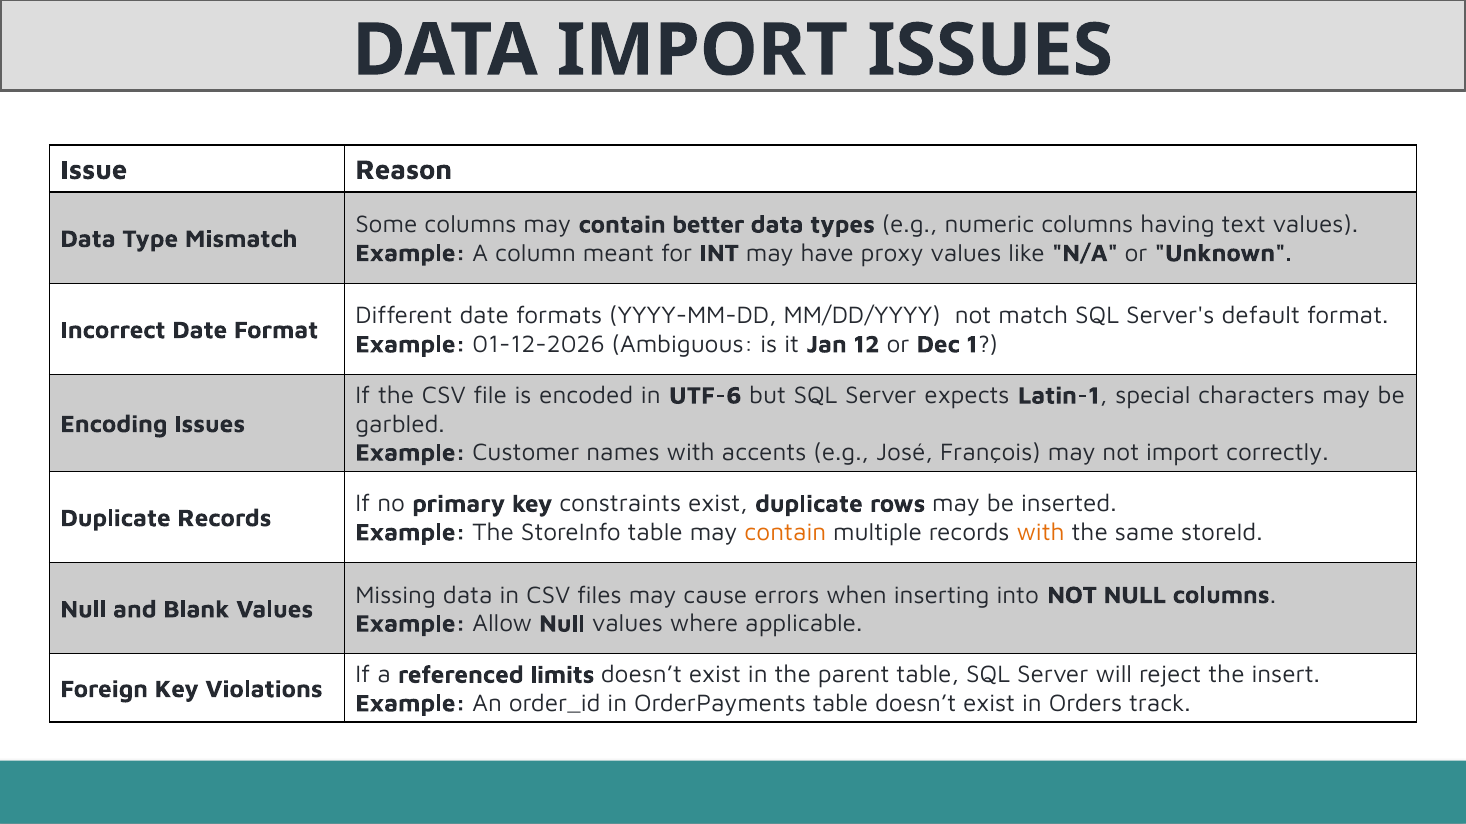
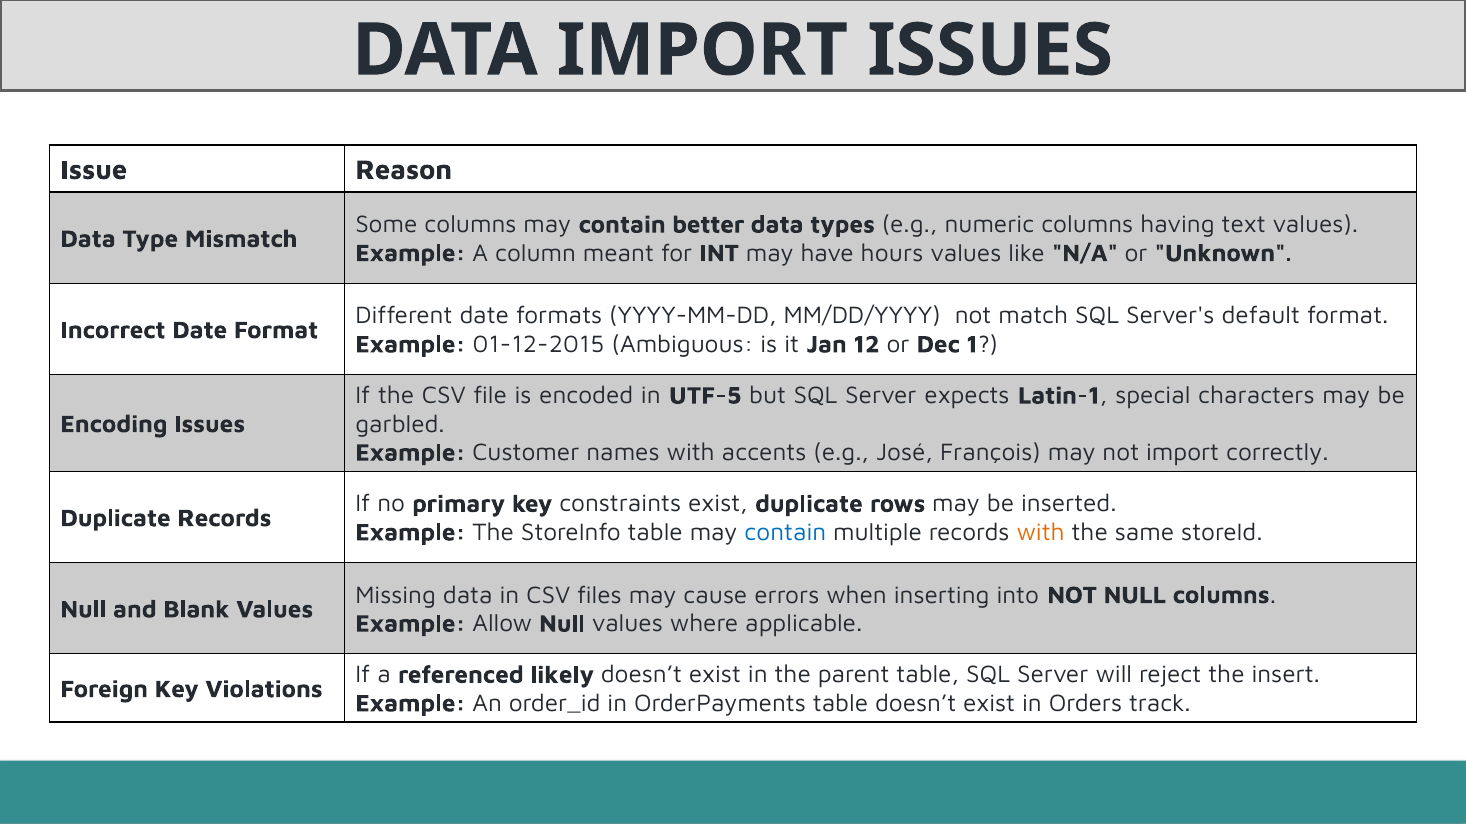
proxy: proxy -> hours
01-12-2026: 01-12-2026 -> 01-12-2015
UTF-6: UTF-6 -> UTF-5
contain at (785, 533) colour: orange -> blue
limits: limits -> likely
